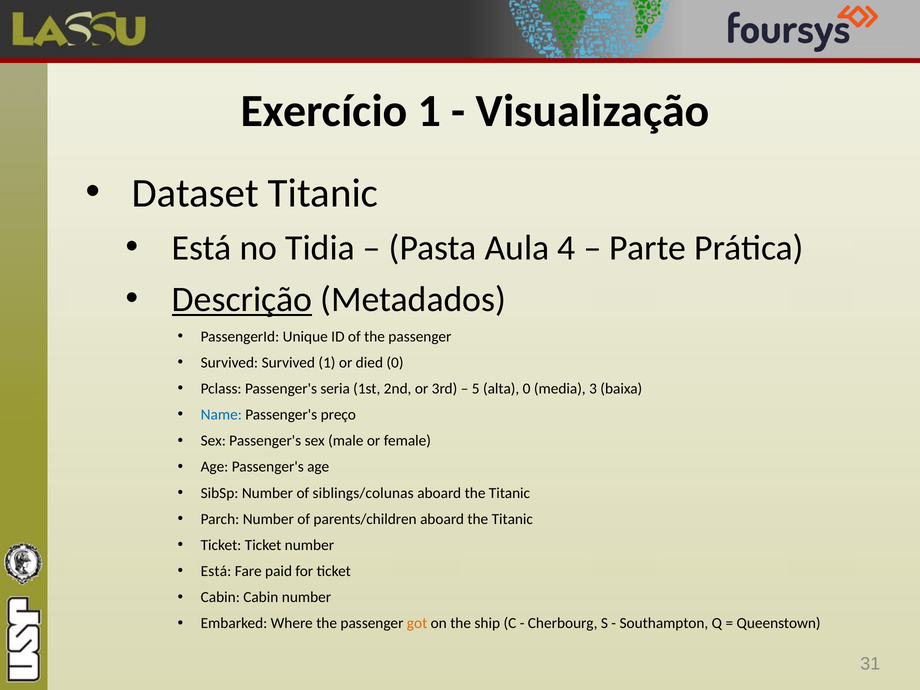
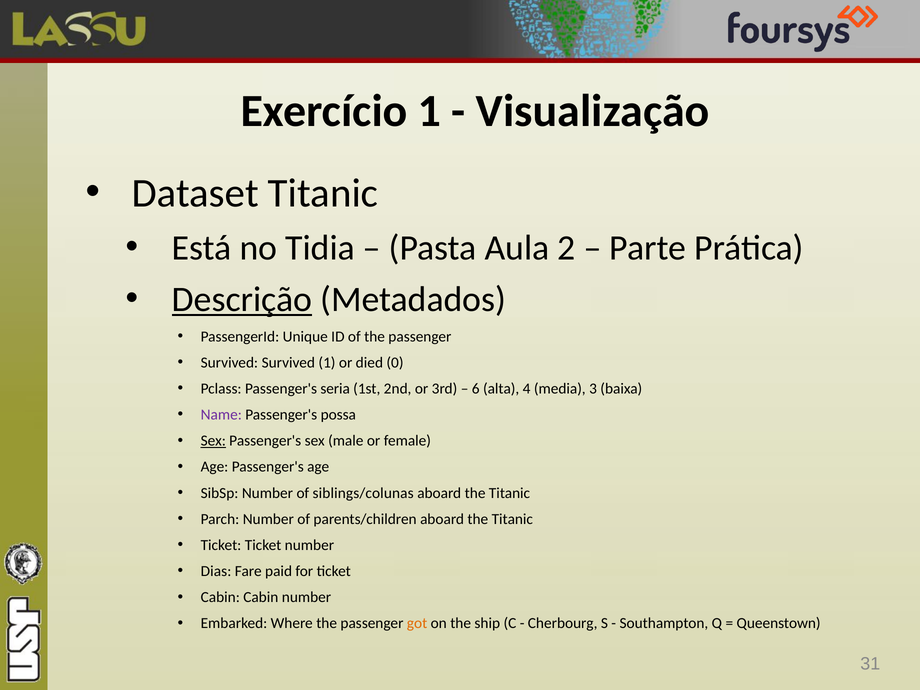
4: 4 -> 2
5: 5 -> 6
alta 0: 0 -> 4
Name colour: blue -> purple
preço: preço -> possa
Sex at (213, 441) underline: none -> present
Está at (216, 571): Está -> Dias
